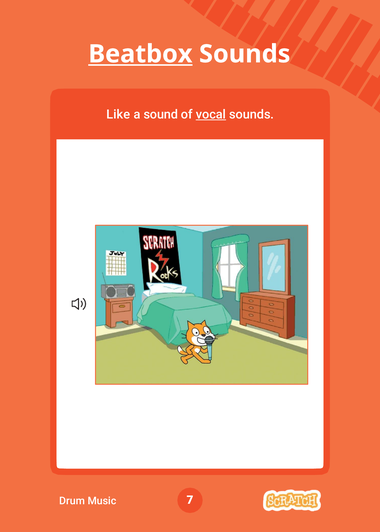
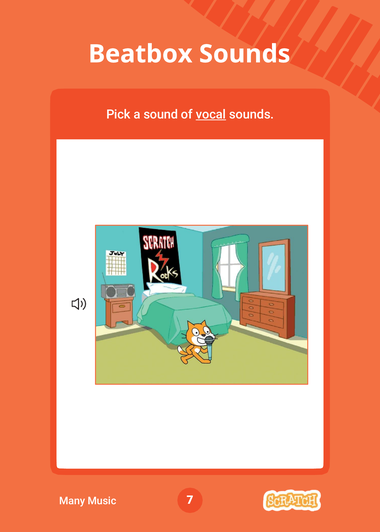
Beatbox underline: present -> none
Like: Like -> Pick
Drum: Drum -> Many
